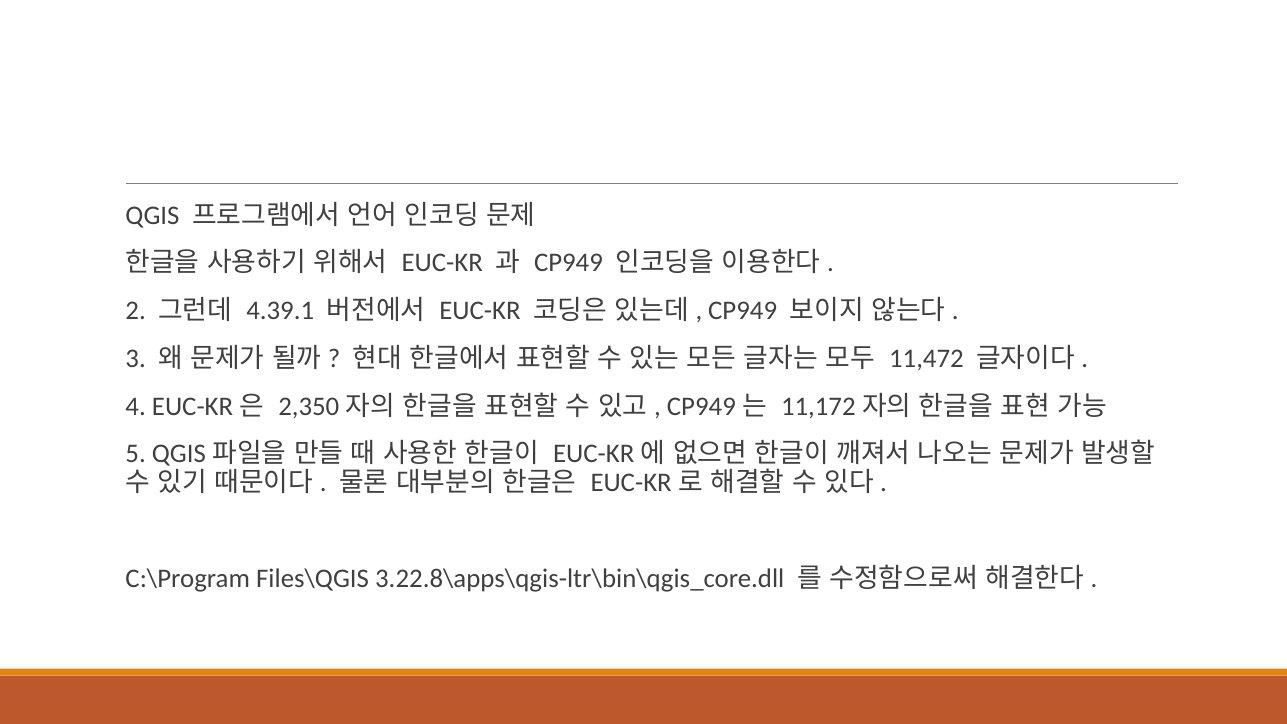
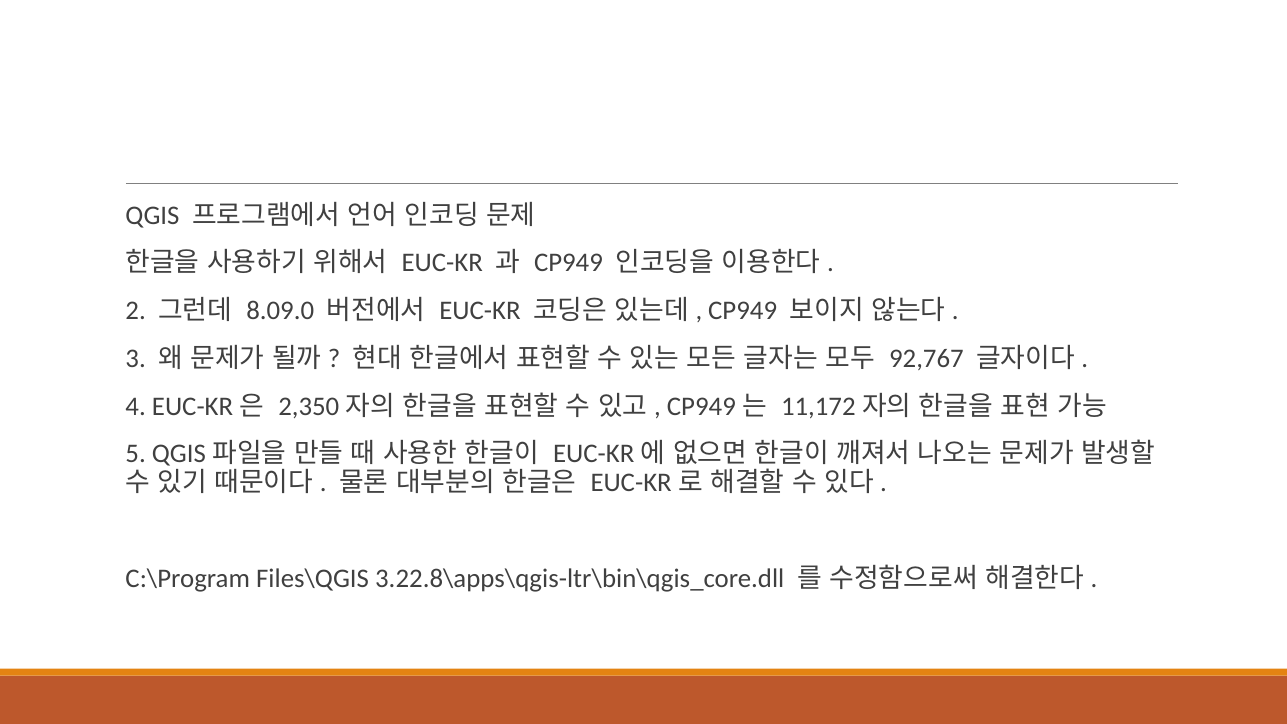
4.39.1: 4.39.1 -> 8.09.0
11,472: 11,472 -> 92,767
